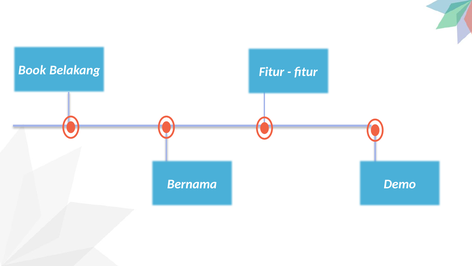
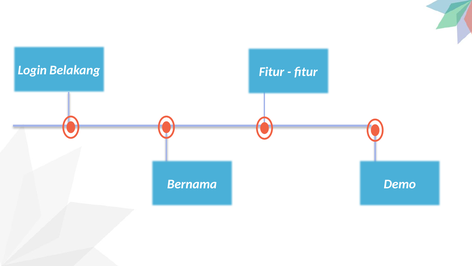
Book: Book -> Login
